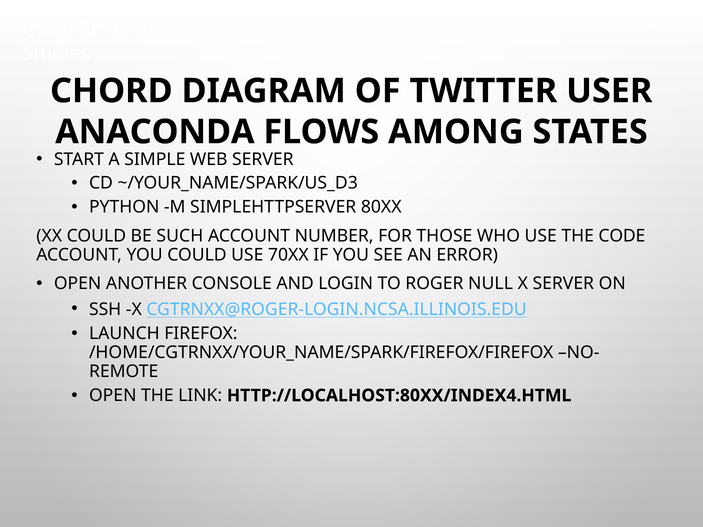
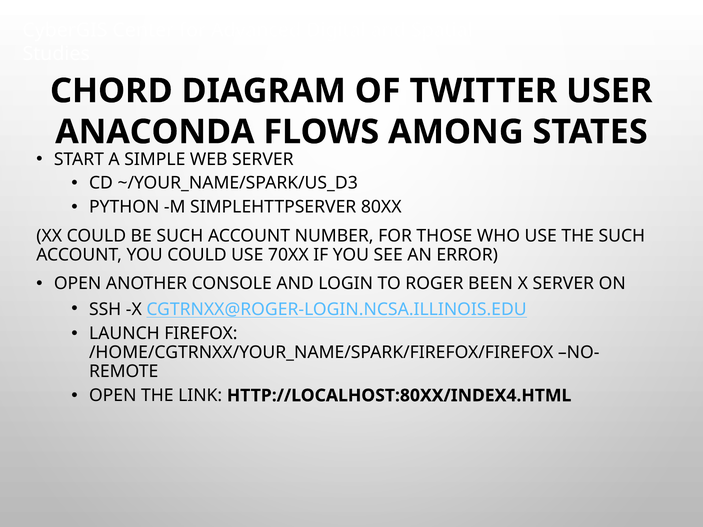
THE CODE: CODE -> SUCH
NULL: NULL -> BEEN
